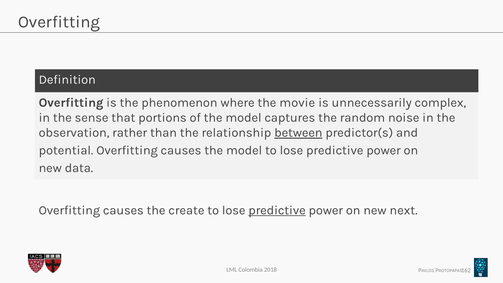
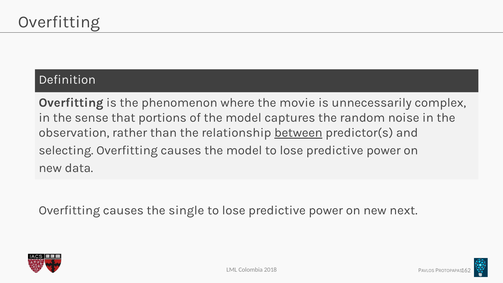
potential: potential -> selecting
create: create -> single
predictive at (277, 210) underline: present -> none
